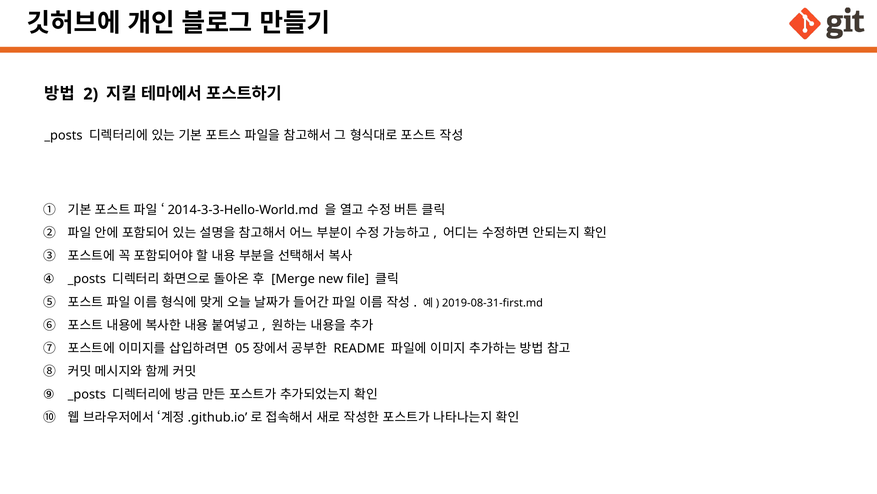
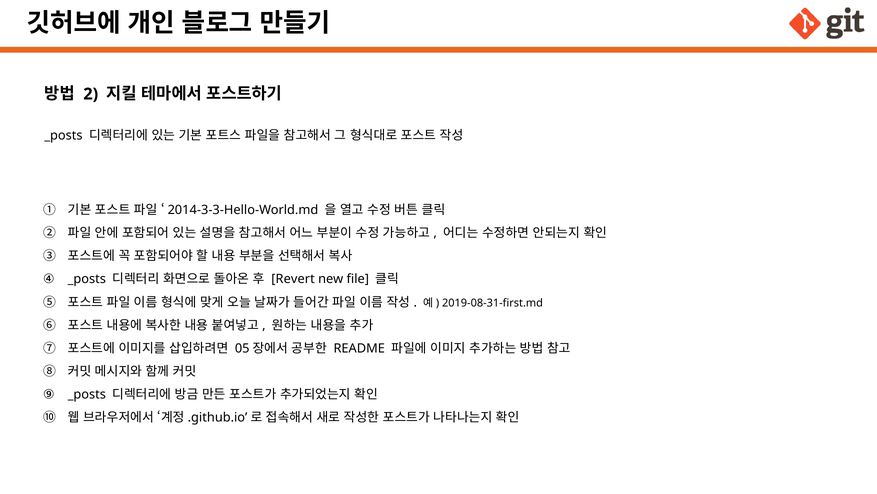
Merge: Merge -> Revert
